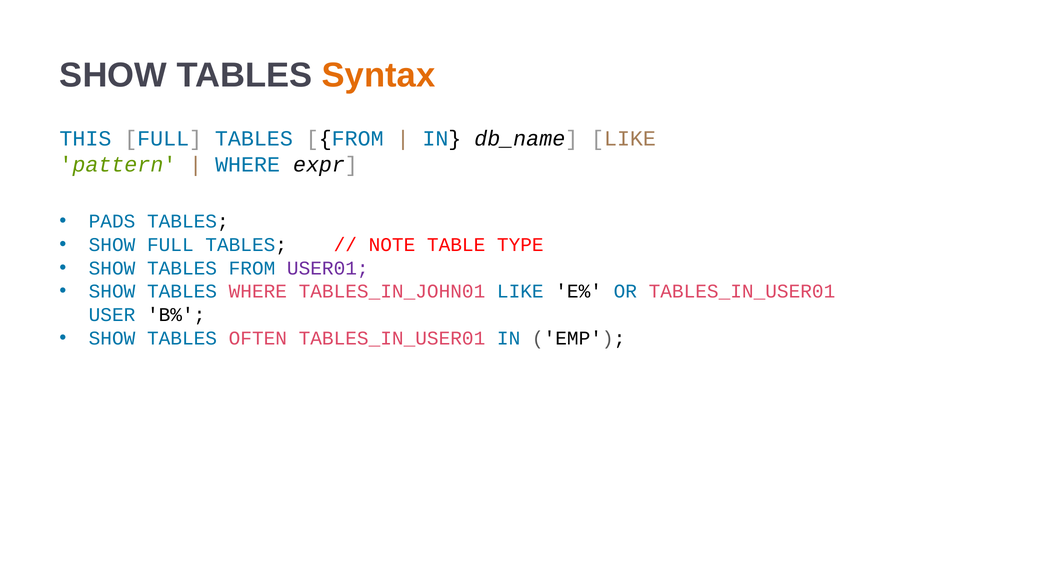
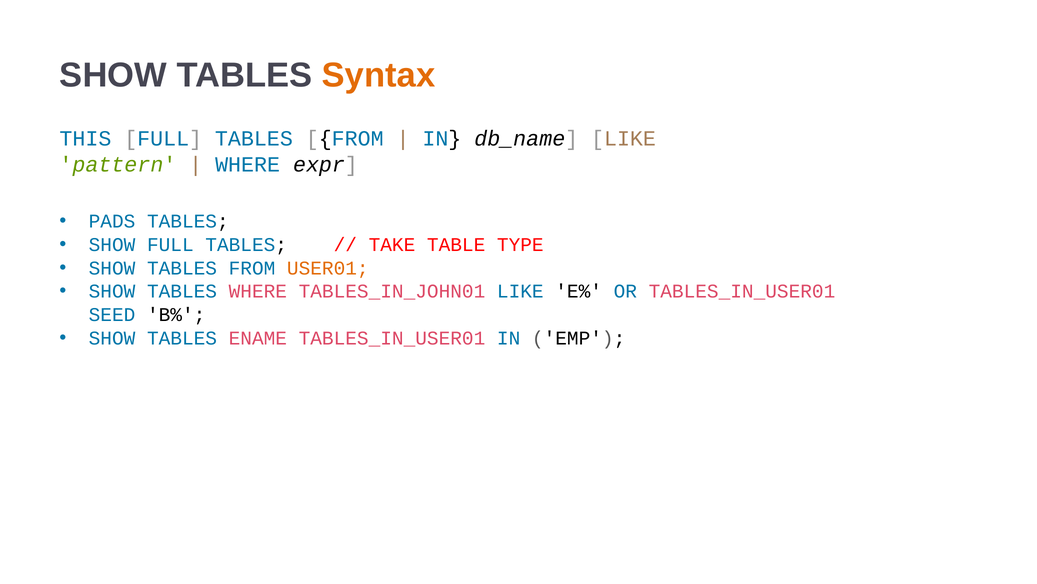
NOTE: NOTE -> TAKE
USER01 colour: purple -> orange
USER: USER -> SEED
OFTEN: OFTEN -> ENAME
